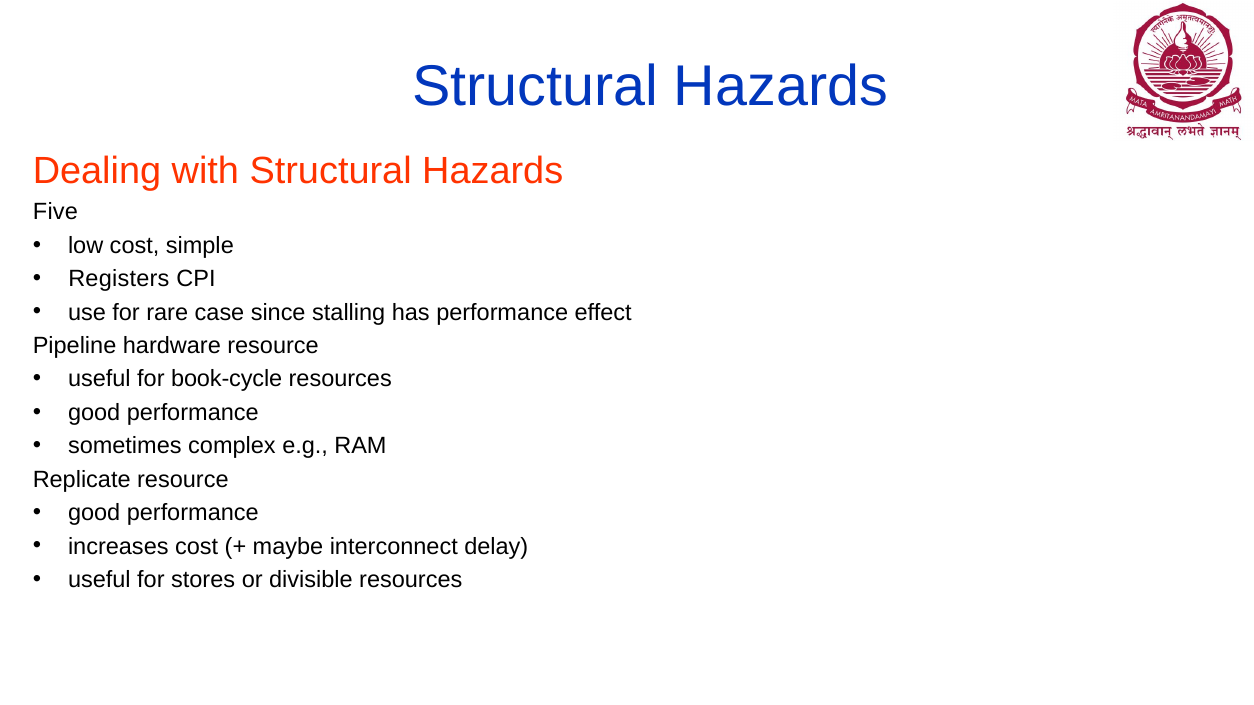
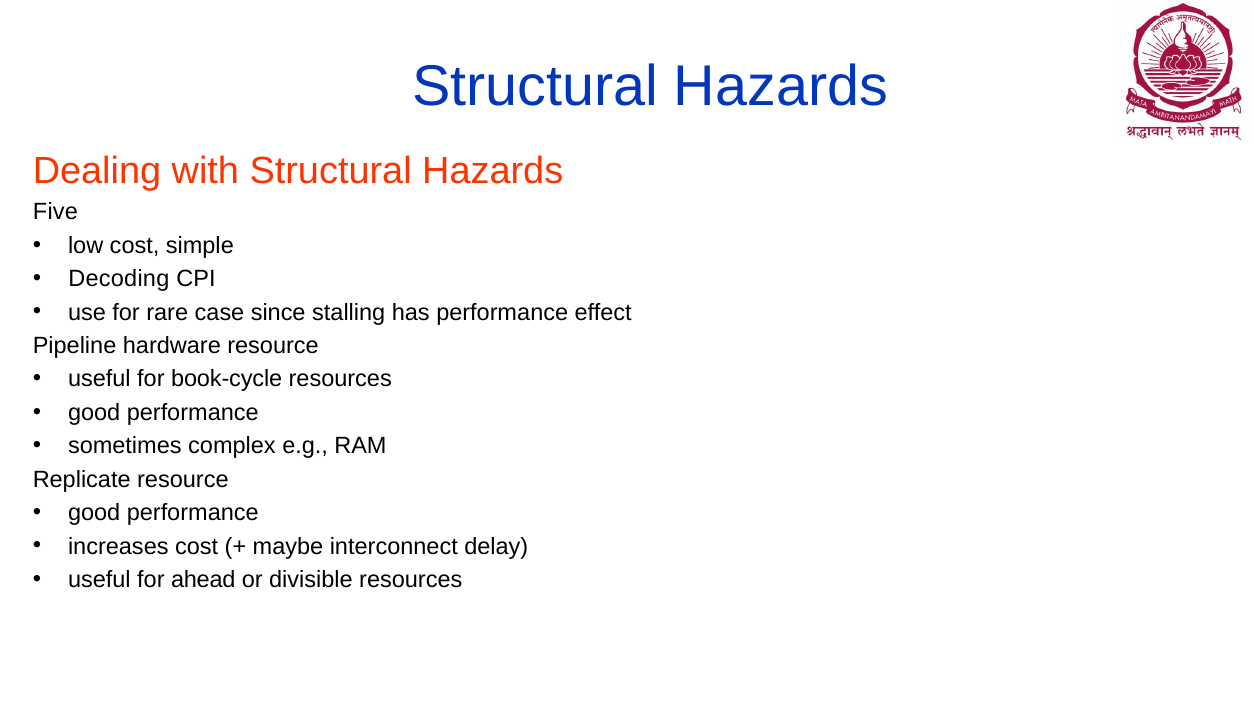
Registers: Registers -> Decoding
stores: stores -> ahead
